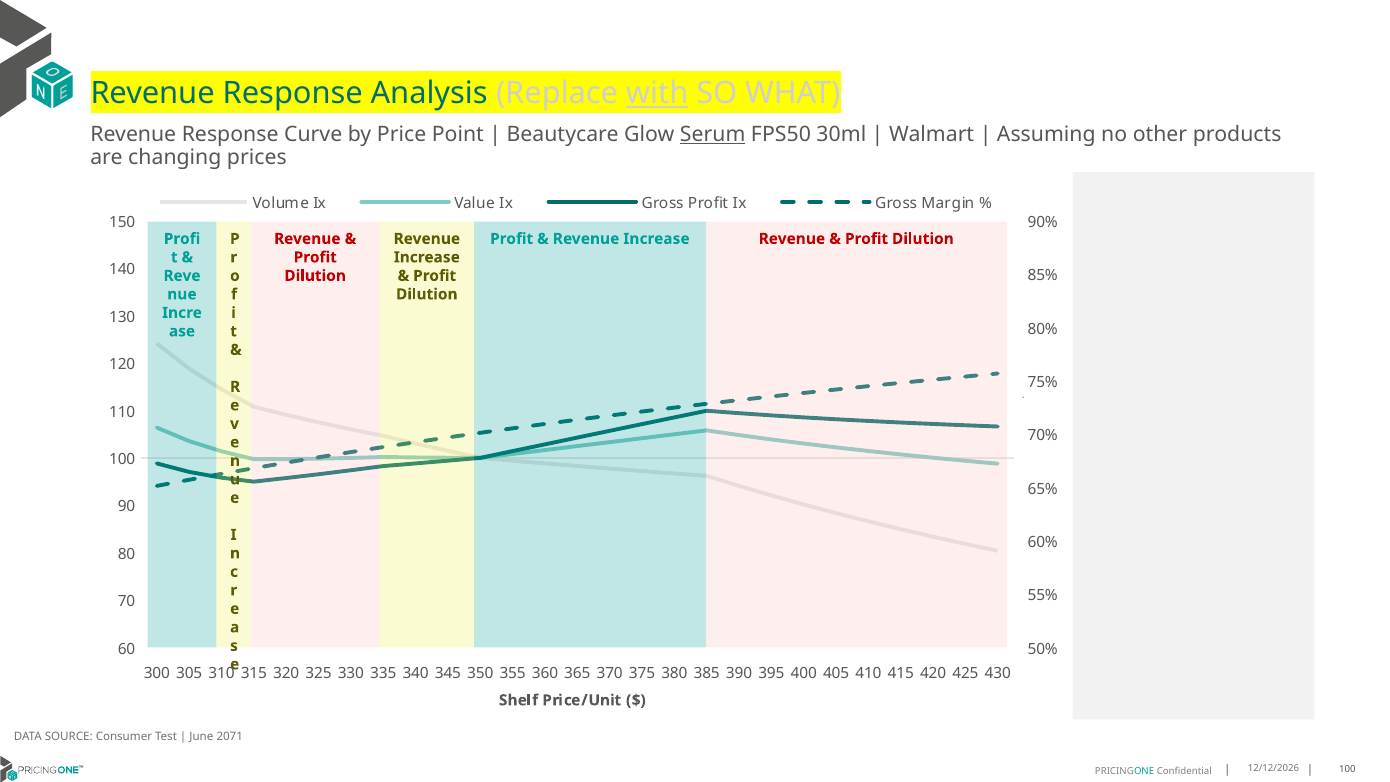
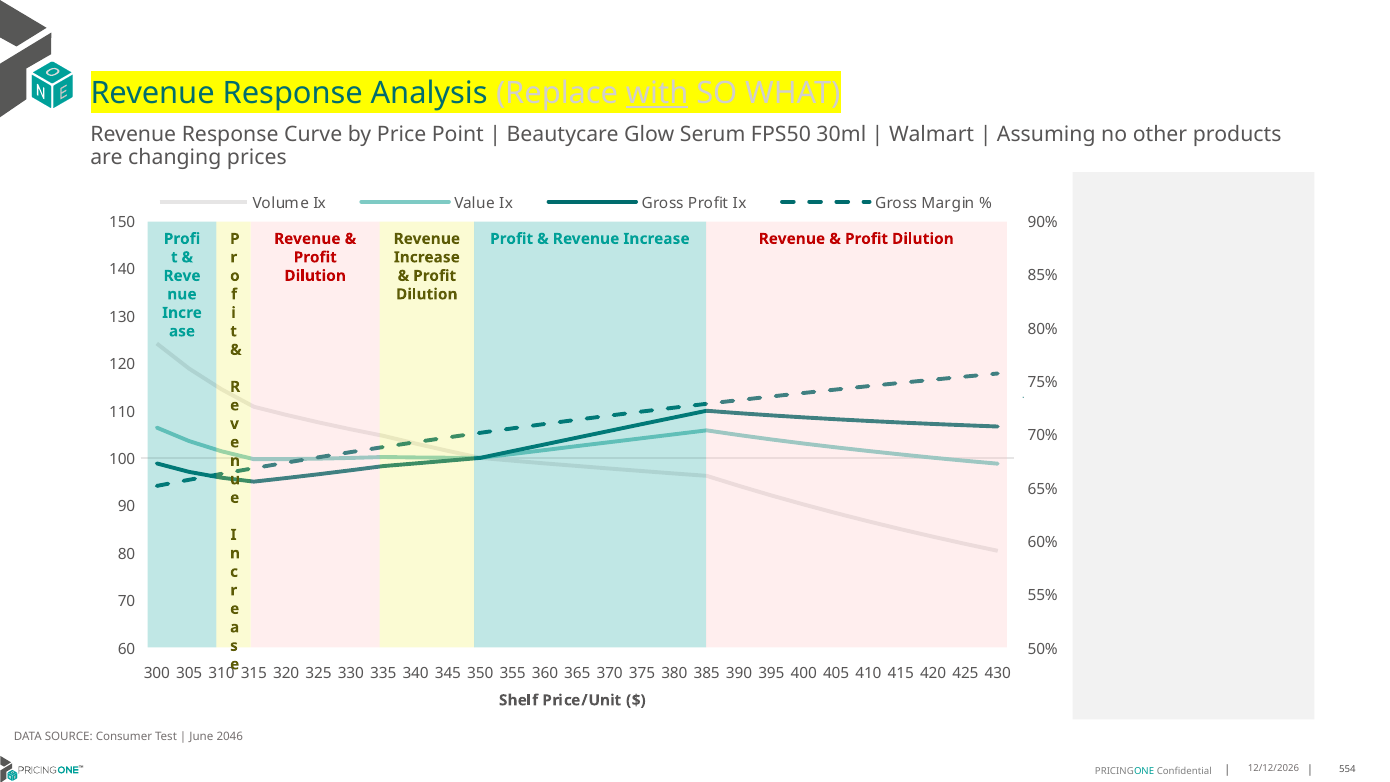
Serum underline: present -> none
2071: 2071 -> 2046
100 at (1347, 769): 100 -> 554
